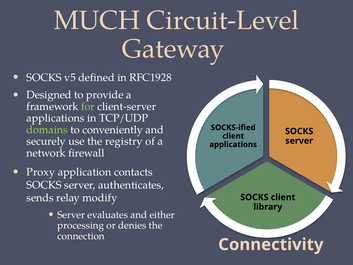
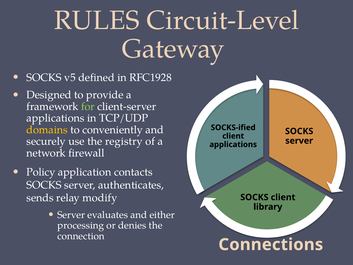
MUCH: MUCH -> RULES
domains colour: light green -> yellow
Proxy: Proxy -> Policy
Connectivity: Connectivity -> Connections
